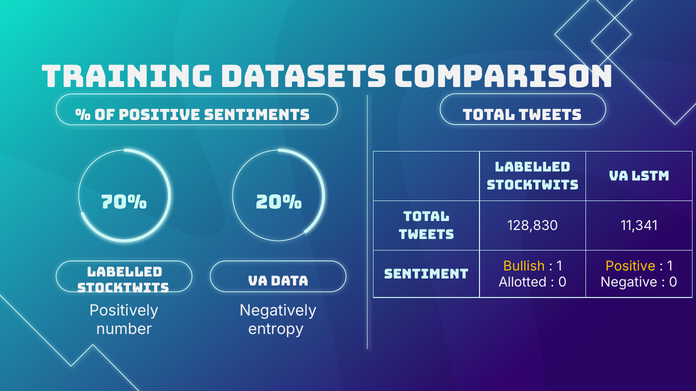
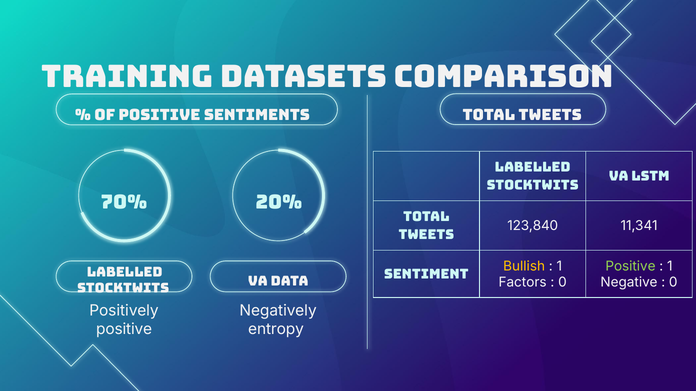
128,830: 128,830 -> 123,840
Positive at (631, 267) colour: yellow -> light green
Allotted: Allotted -> Factors
number at (124, 329): number -> positive
